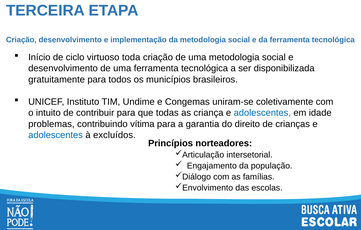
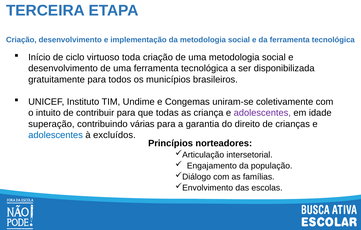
adolescentes at (262, 113) colour: blue -> purple
problemas: problemas -> superação
vítima: vítima -> várias
